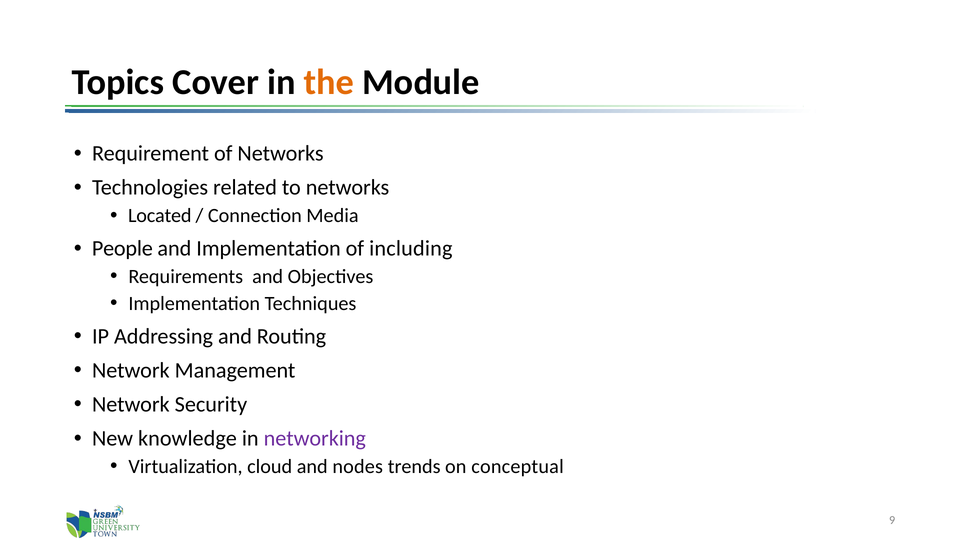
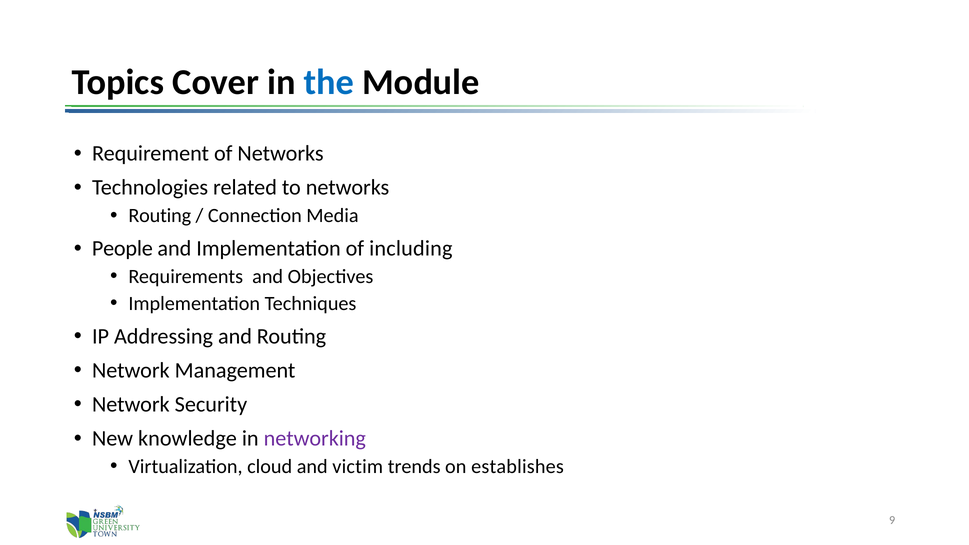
the colour: orange -> blue
Located at (160, 216): Located -> Routing
nodes: nodes -> victim
conceptual: conceptual -> establishes
